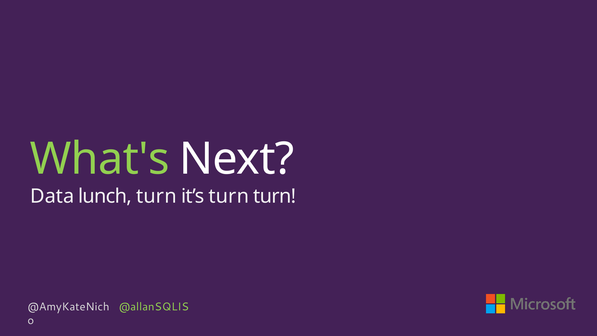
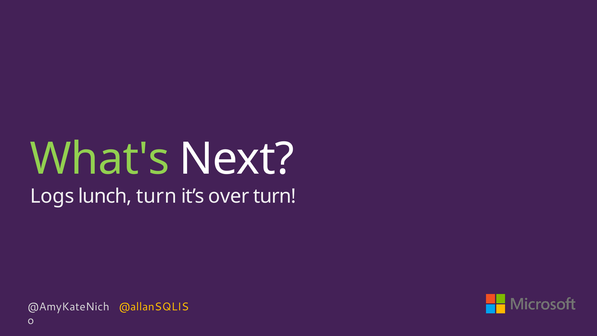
Data: Data -> Logs
it’s turn: turn -> over
@allanSQLIS colour: light green -> yellow
